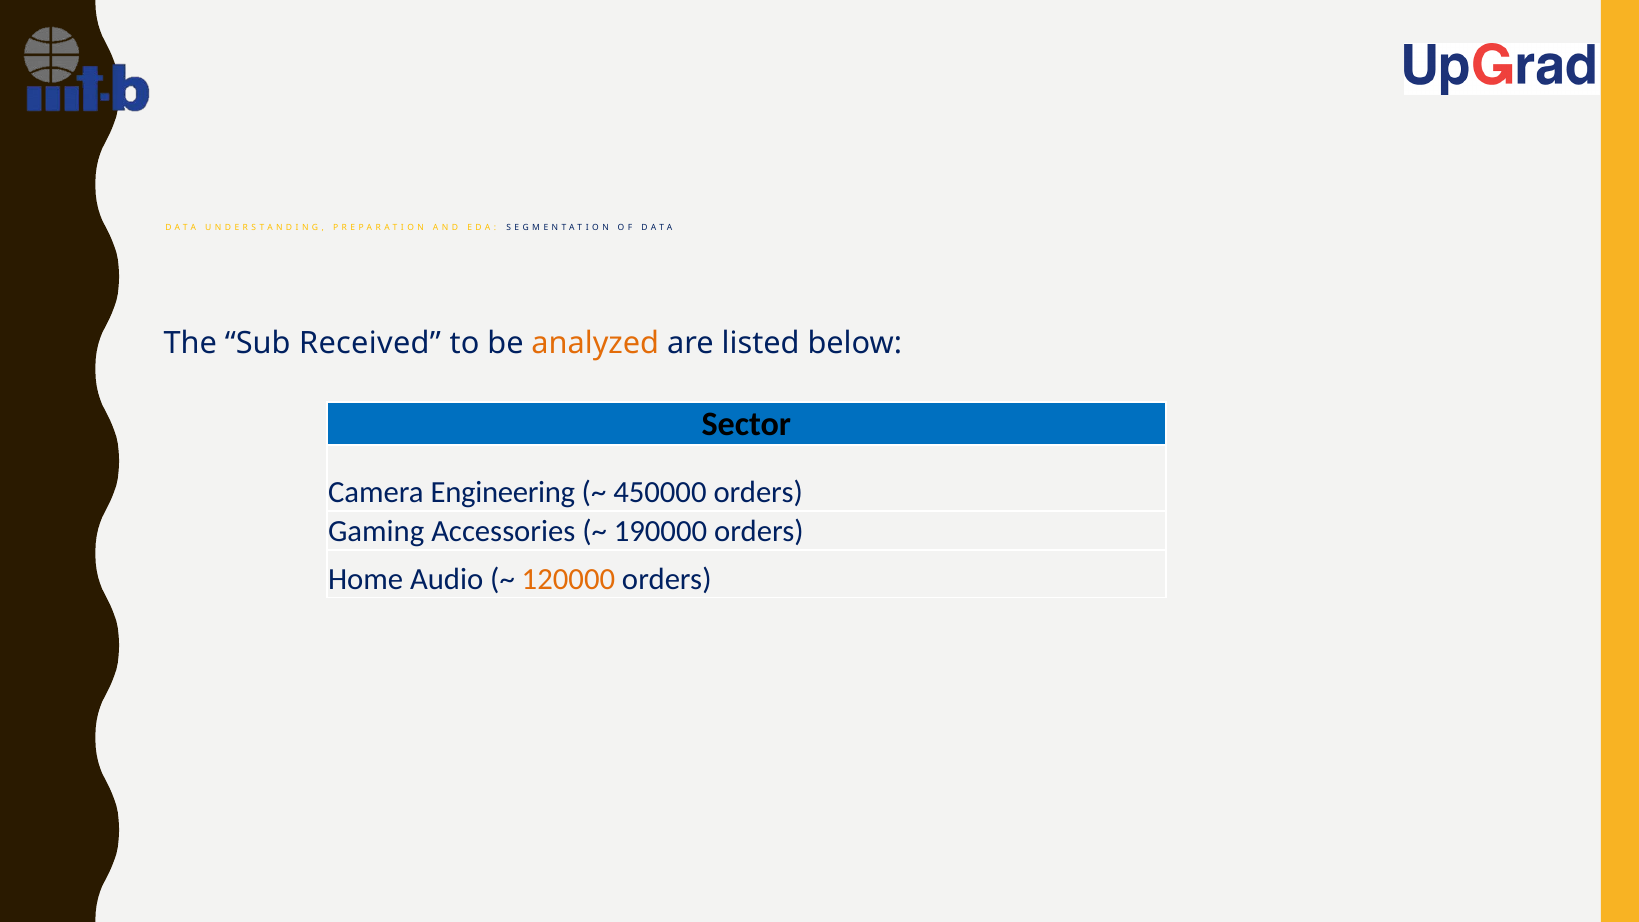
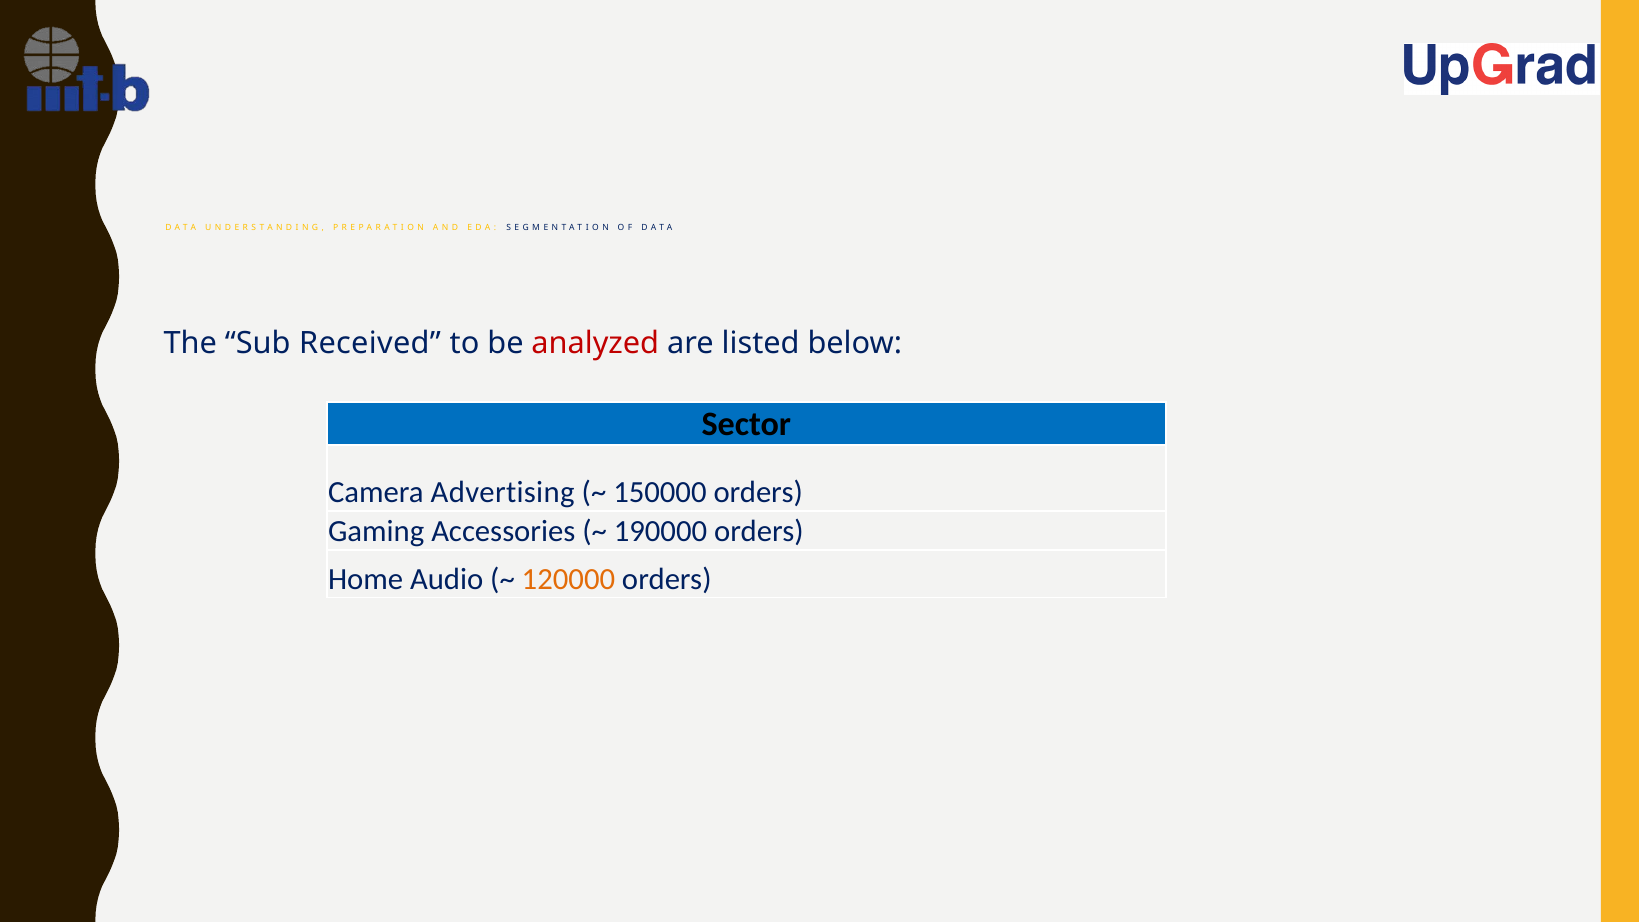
analyzed colour: orange -> red
Engineering: Engineering -> Advertising
450000: 450000 -> 150000
